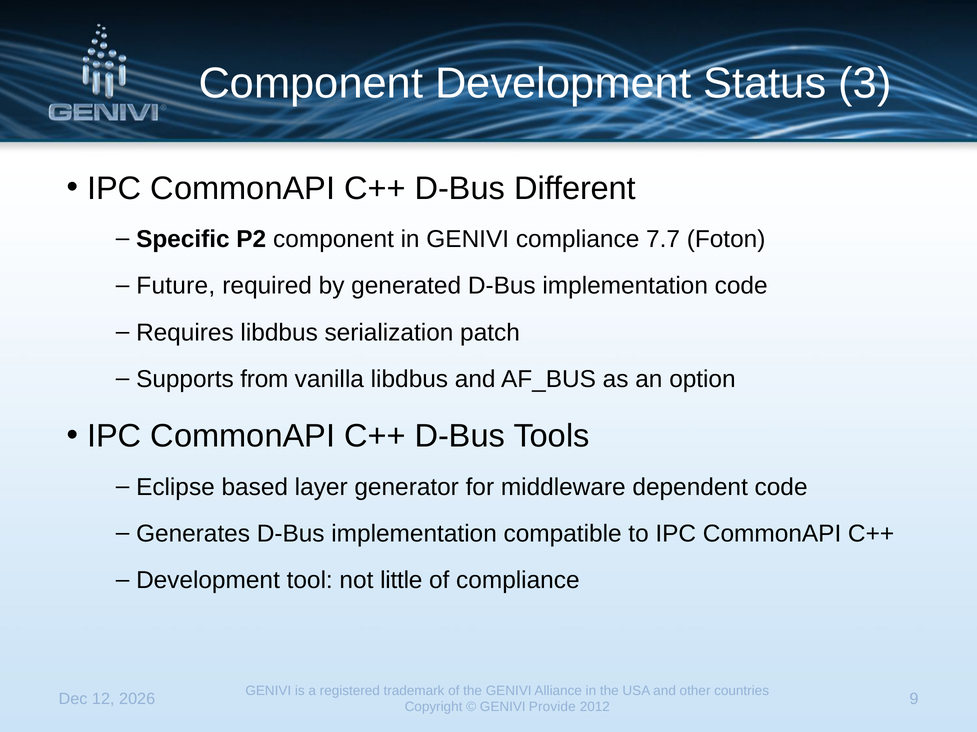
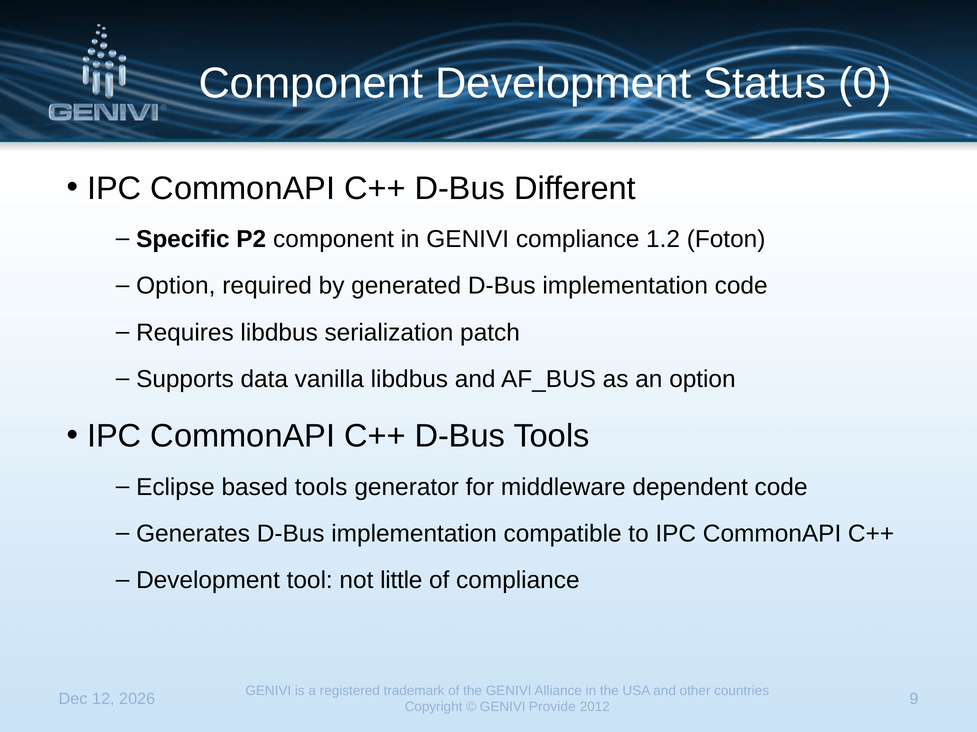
3: 3 -> 0
7.7: 7.7 -> 1.2
Future at (176, 286): Future -> Option
from: from -> data
based layer: layer -> tools
